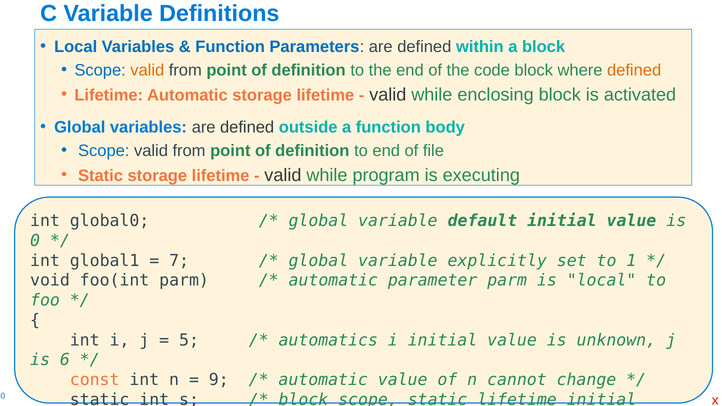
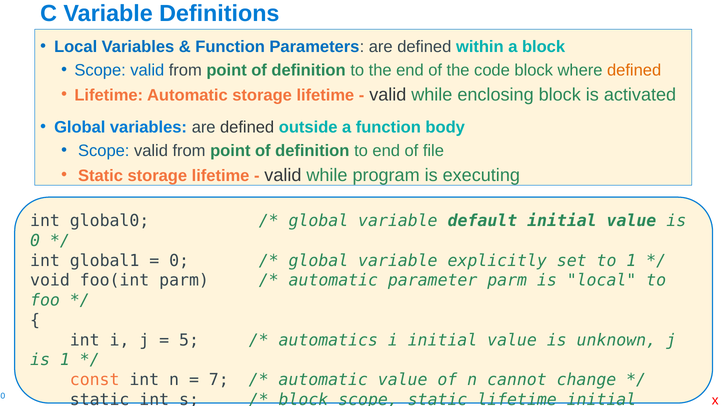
valid at (147, 70) colour: orange -> blue
7 at (179, 261): 7 -> 0
is 6: 6 -> 1
9: 9 -> 7
